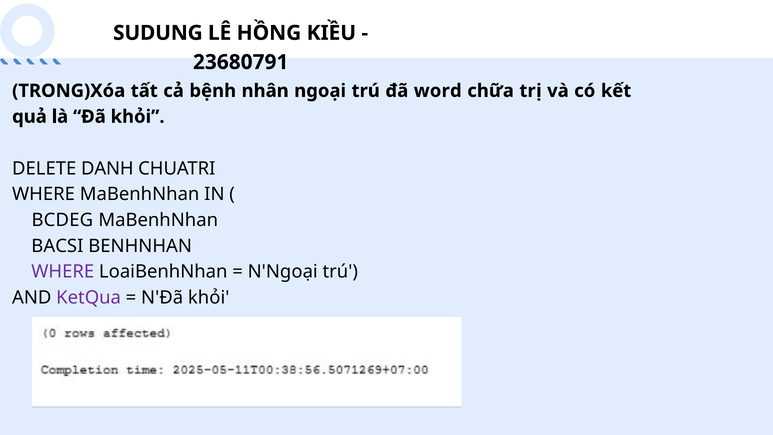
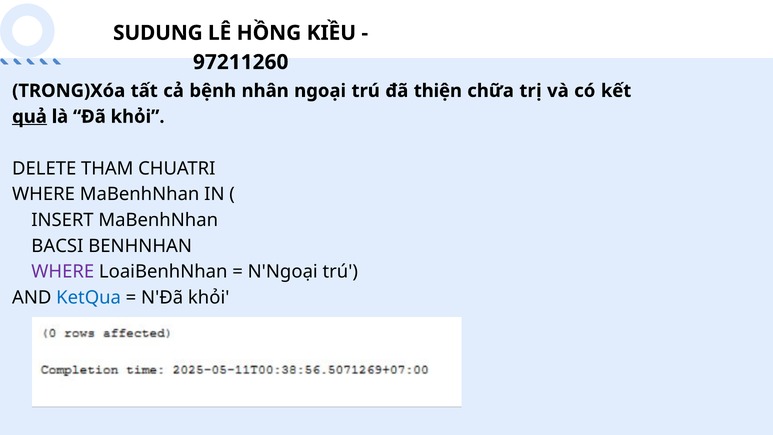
23680791: 23680791 -> 97211260
word: word -> thiện
quả underline: none -> present
DANH: DANH -> THAM
BCDEG: BCDEG -> INSERT
KetQua colour: purple -> blue
